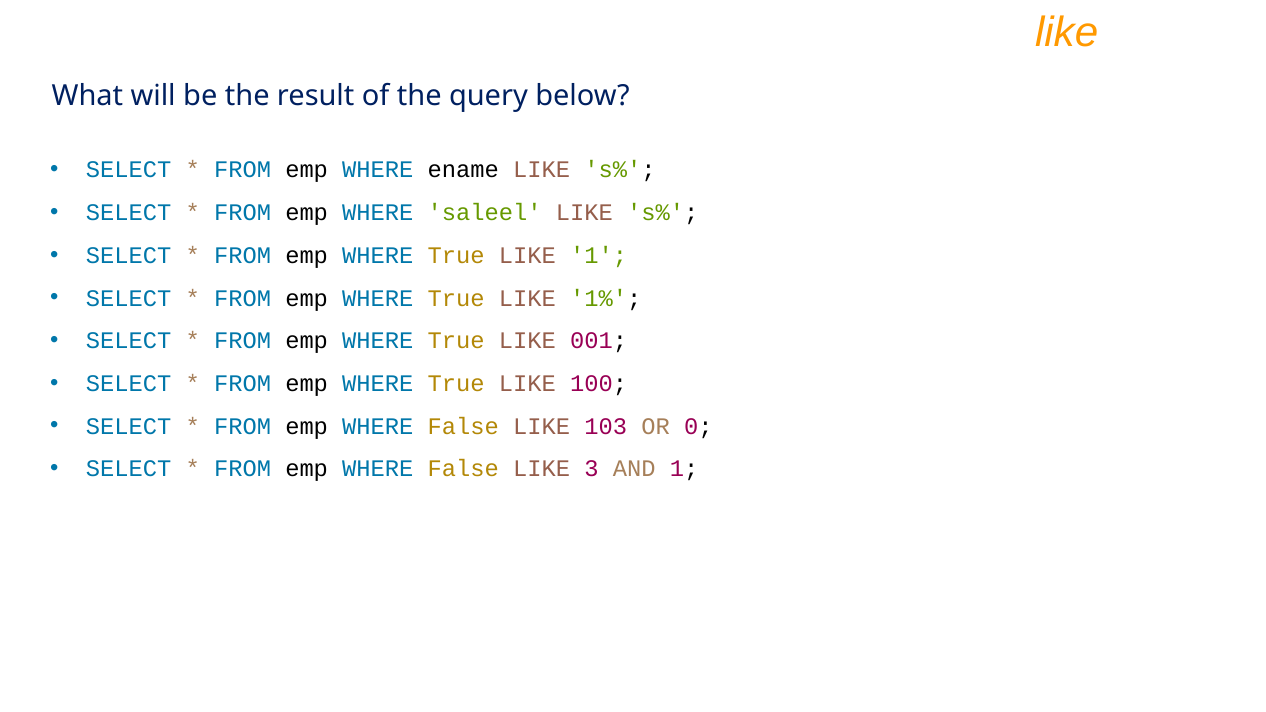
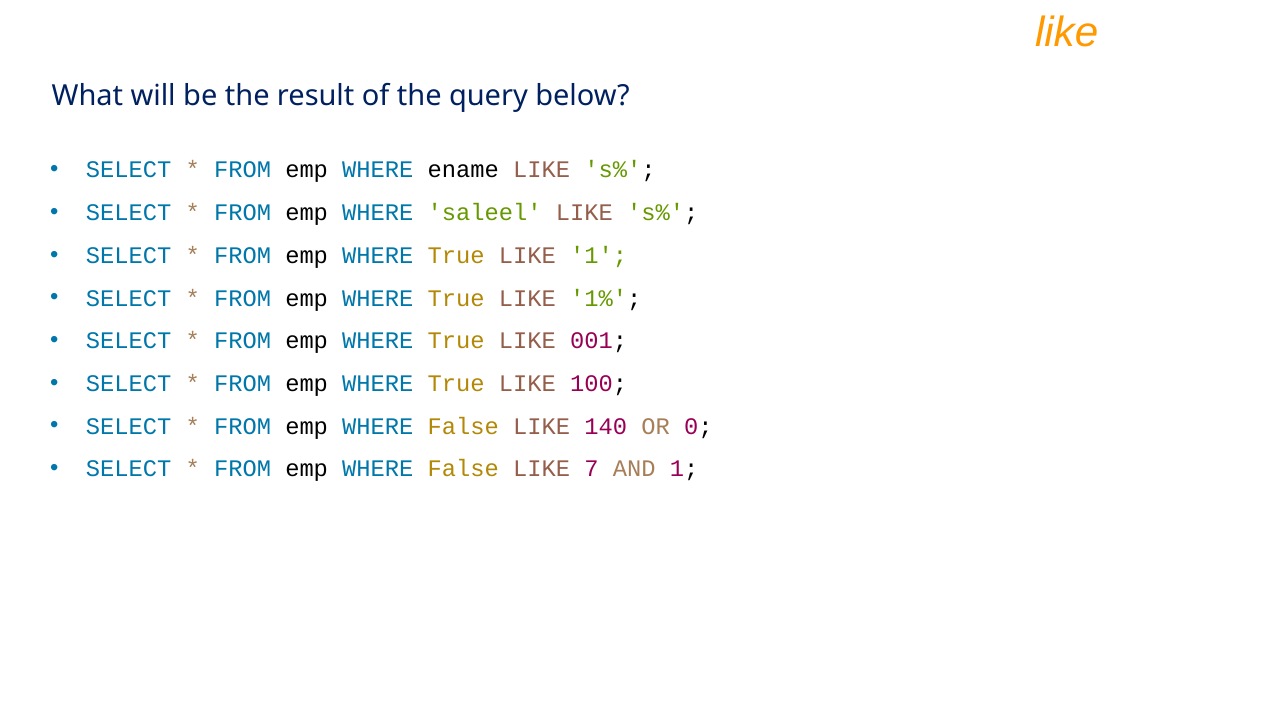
103: 103 -> 140
3: 3 -> 7
